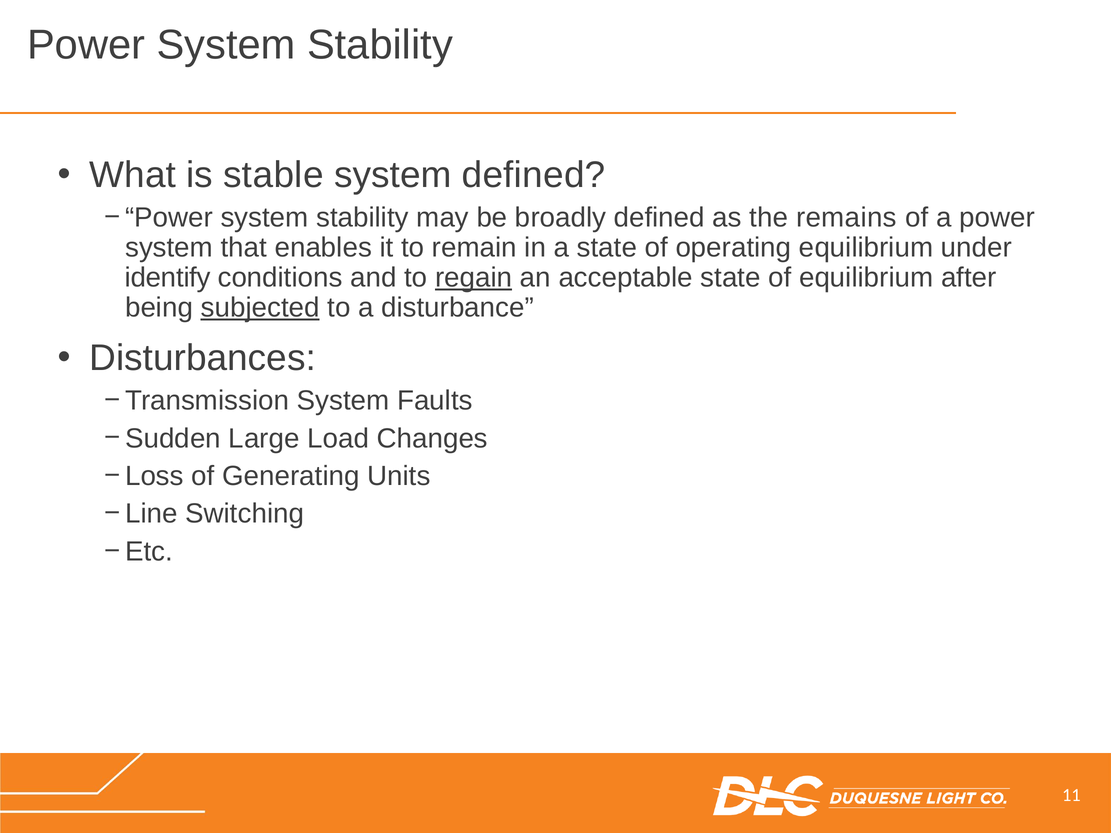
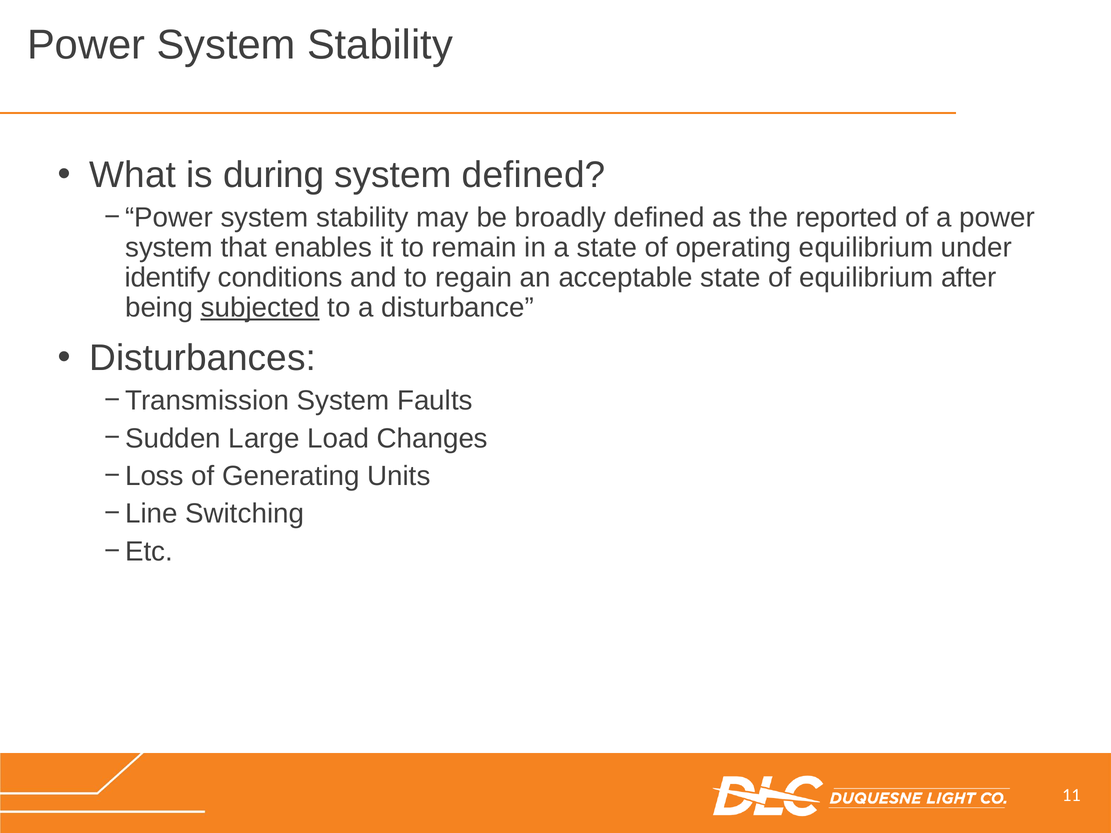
stable: stable -> during
remains: remains -> reported
regain underline: present -> none
